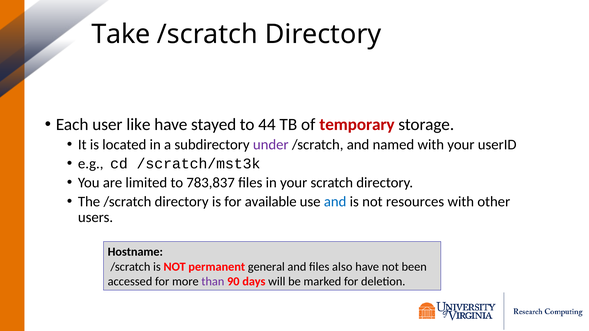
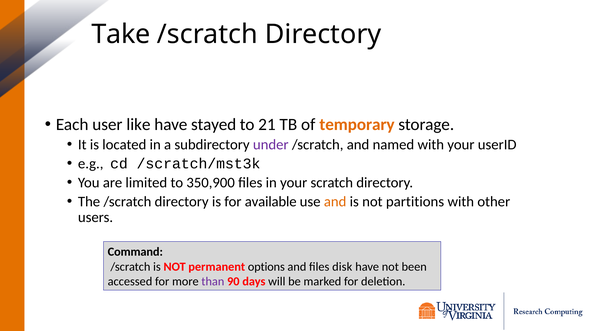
44: 44 -> 21
temporary colour: red -> orange
783,837: 783,837 -> 350,900
and at (335, 202) colour: blue -> orange
resources: resources -> partitions
Hostname: Hostname -> Command
general: general -> options
also: also -> disk
